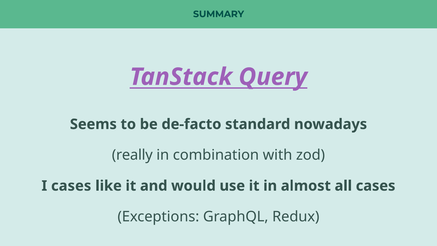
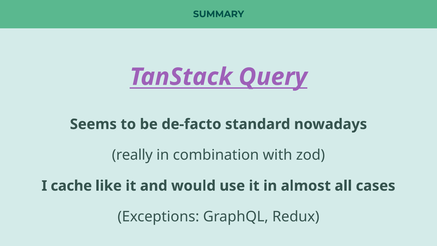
I cases: cases -> cache
